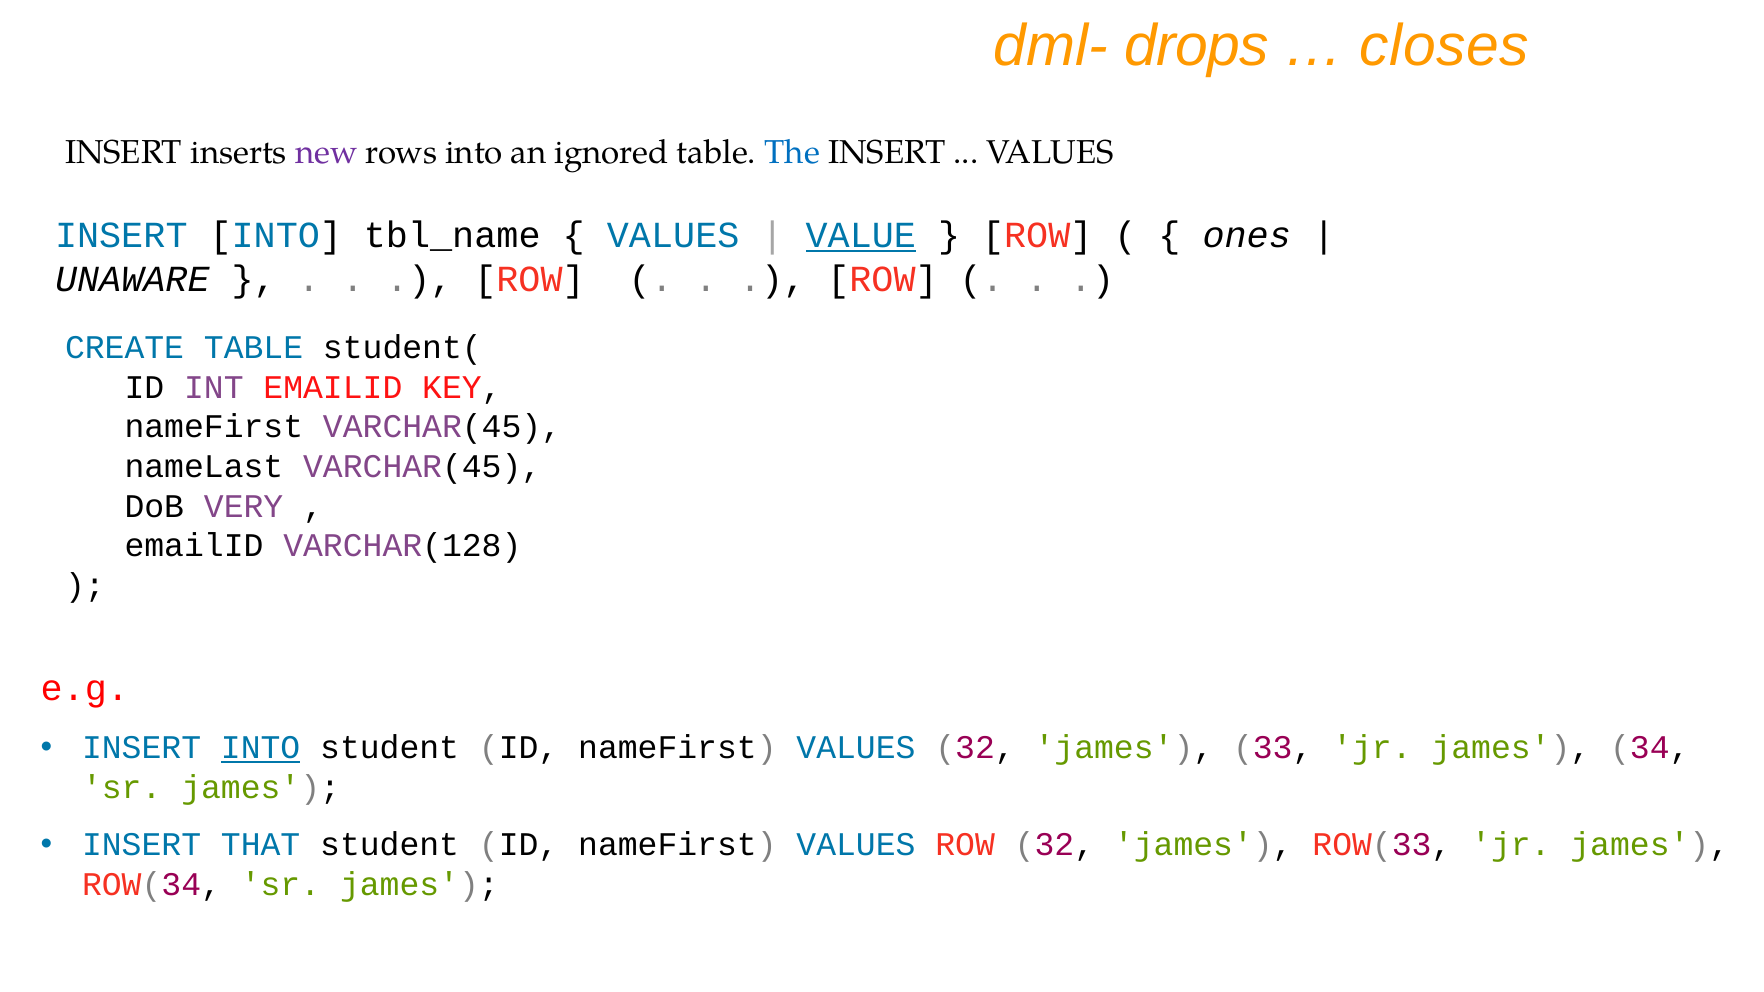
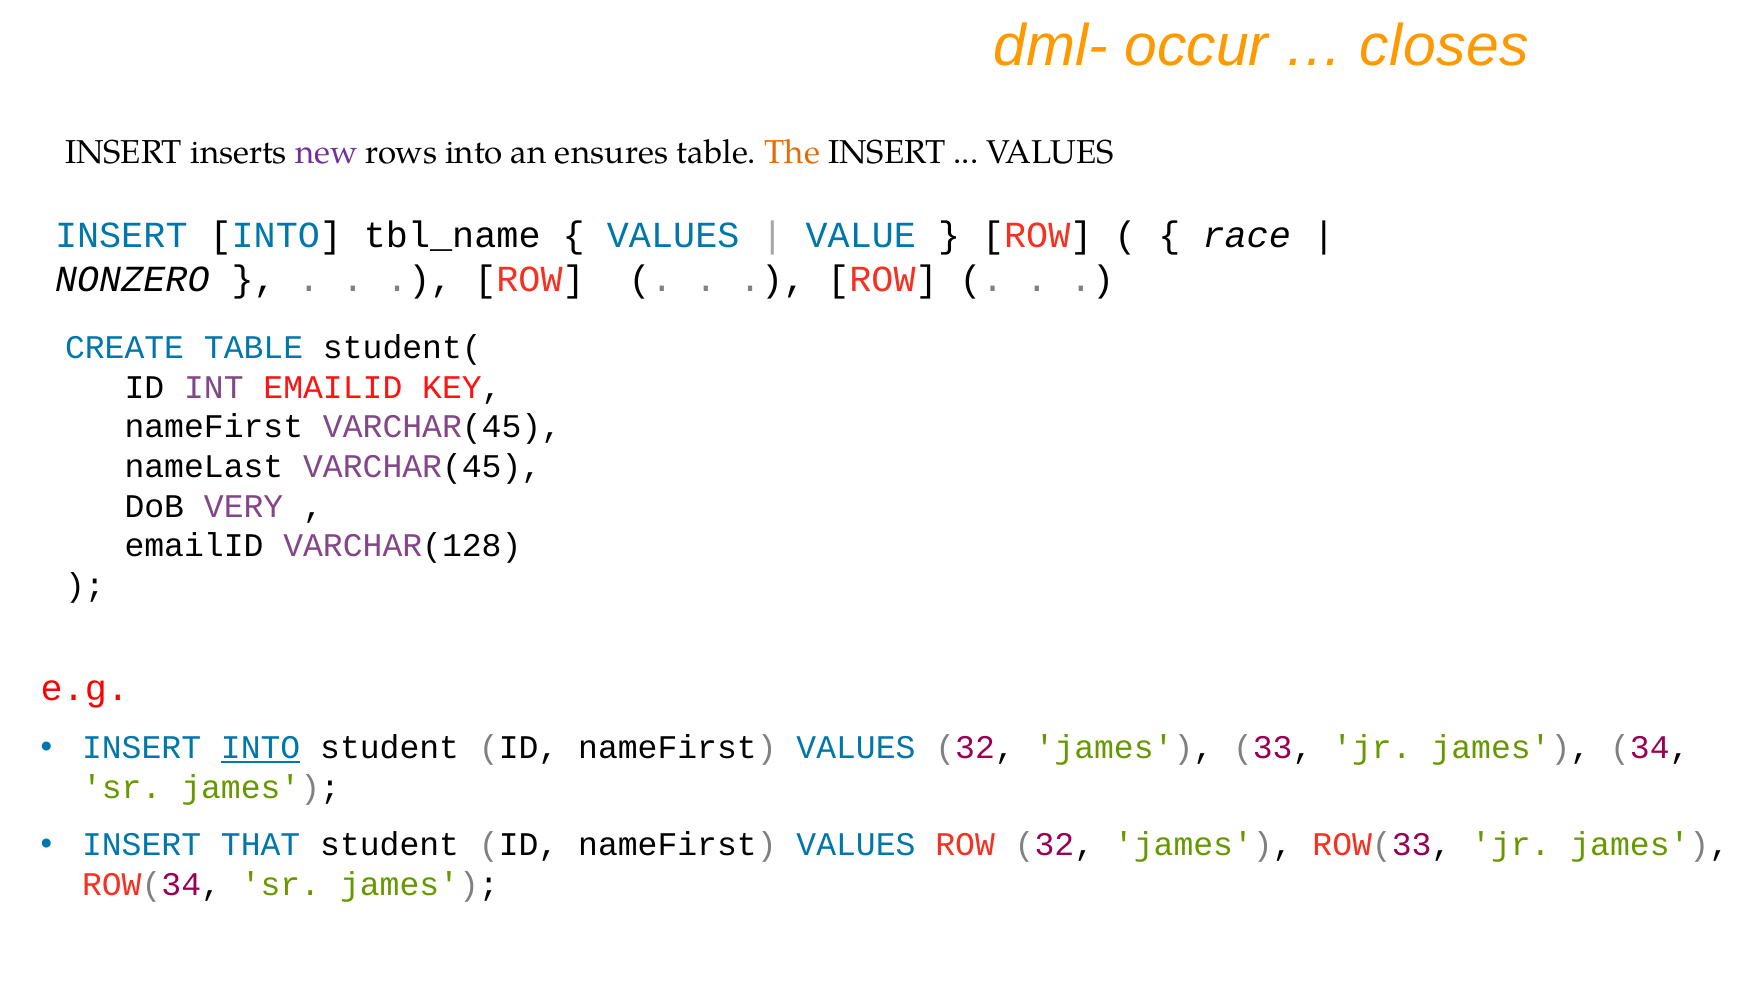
drops: drops -> occur
ignored: ignored -> ensures
The colour: blue -> orange
VALUE underline: present -> none
ones: ones -> race
UNAWARE: UNAWARE -> NONZERO
